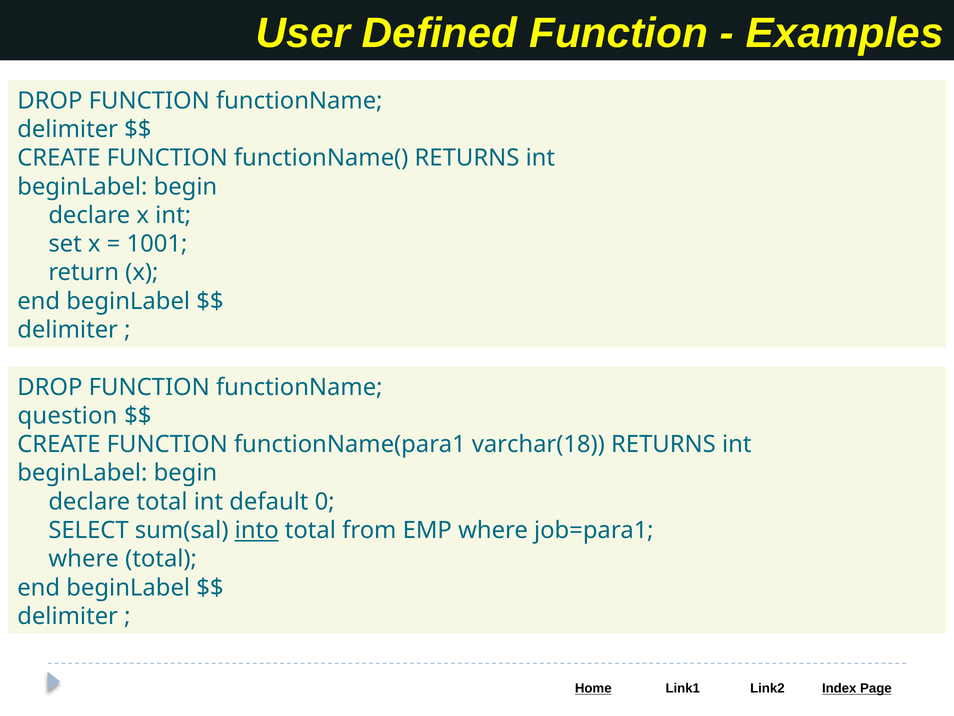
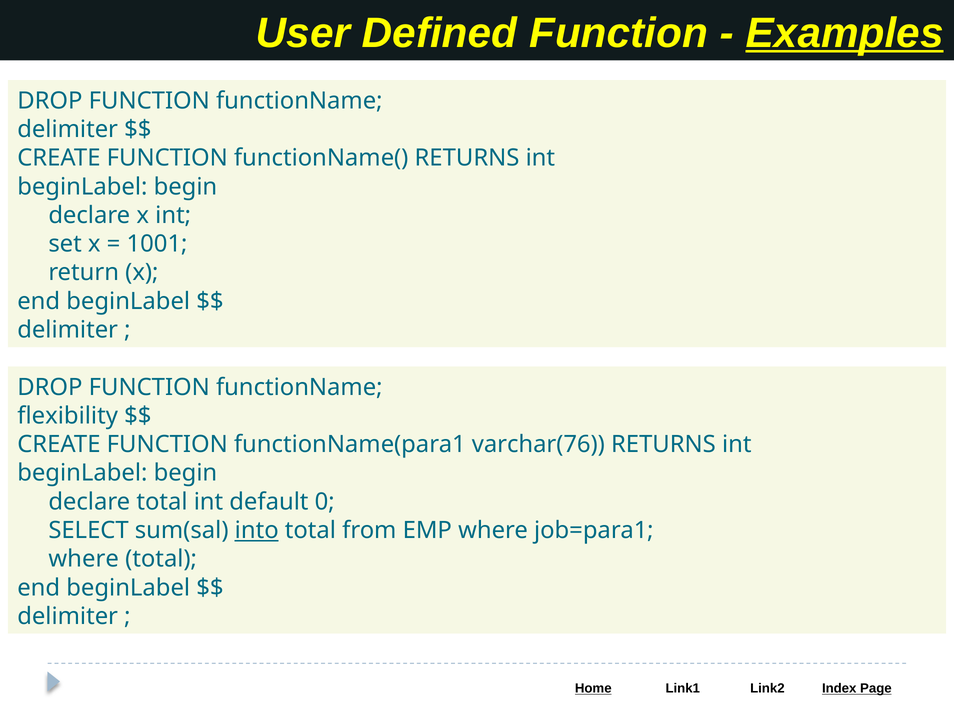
Examples underline: none -> present
question: question -> flexibility
varchar(18: varchar(18 -> varchar(76
